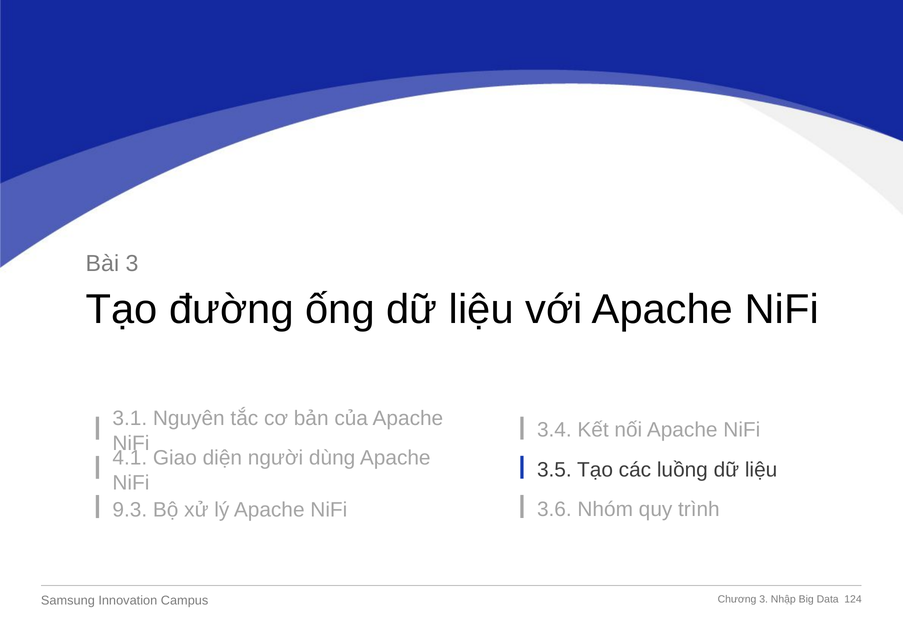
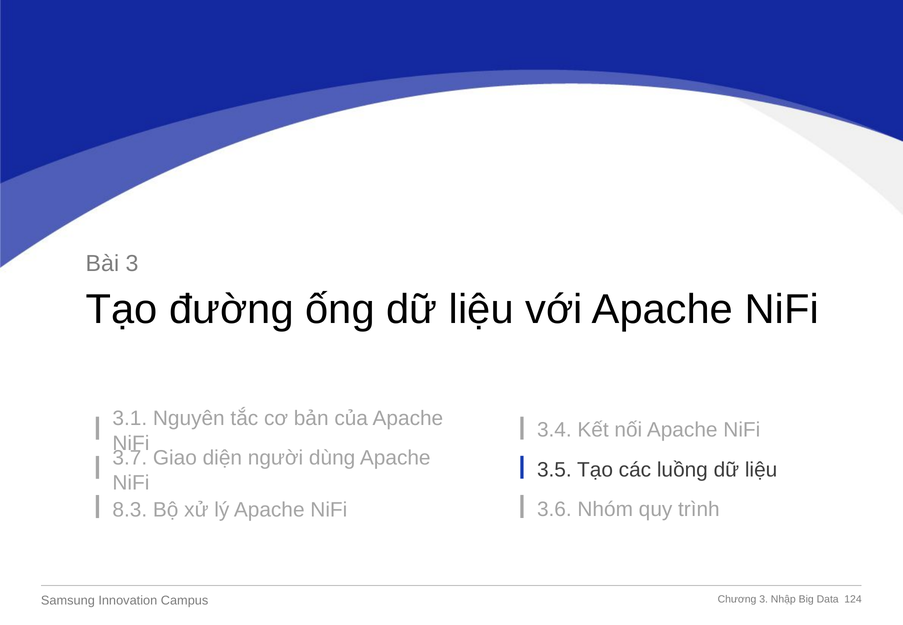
4.1: 4.1 -> 3.7
9.3: 9.3 -> 8.3
